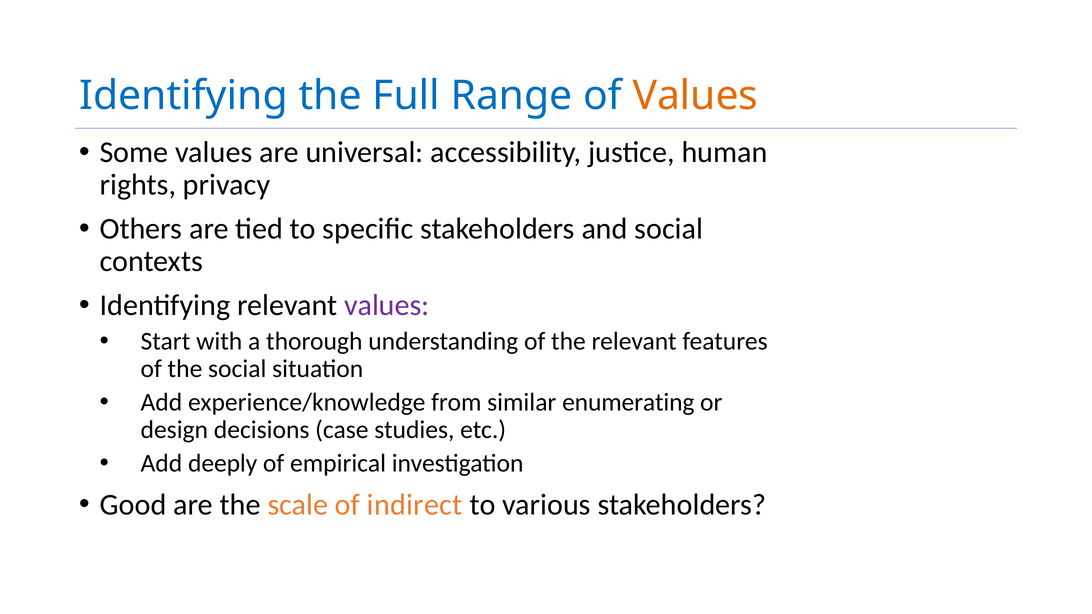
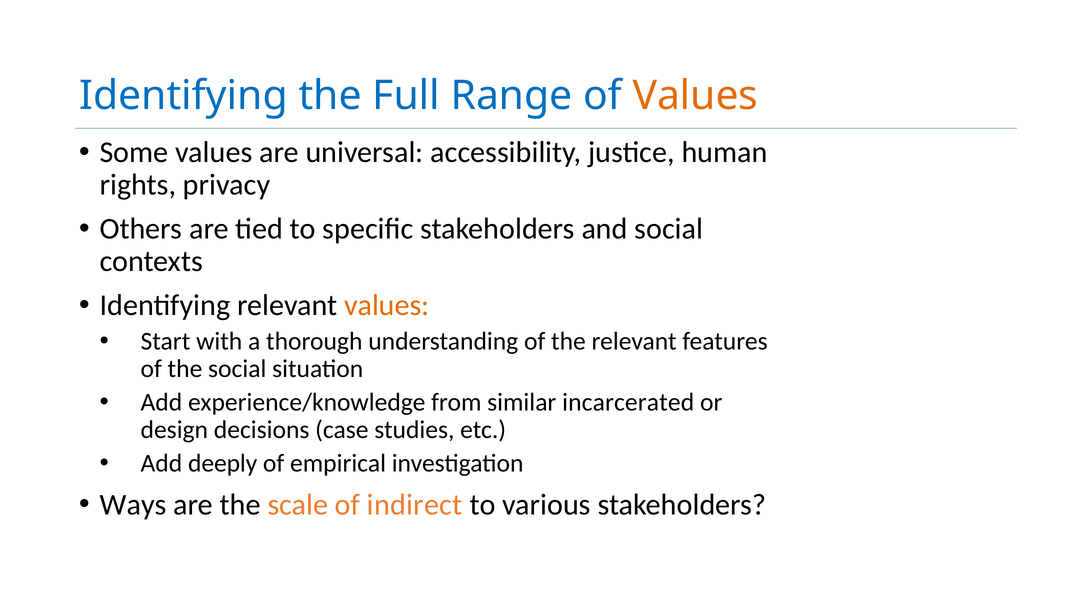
values at (387, 306) colour: purple -> orange
enumerating: enumerating -> incarcerated
Good: Good -> Ways
